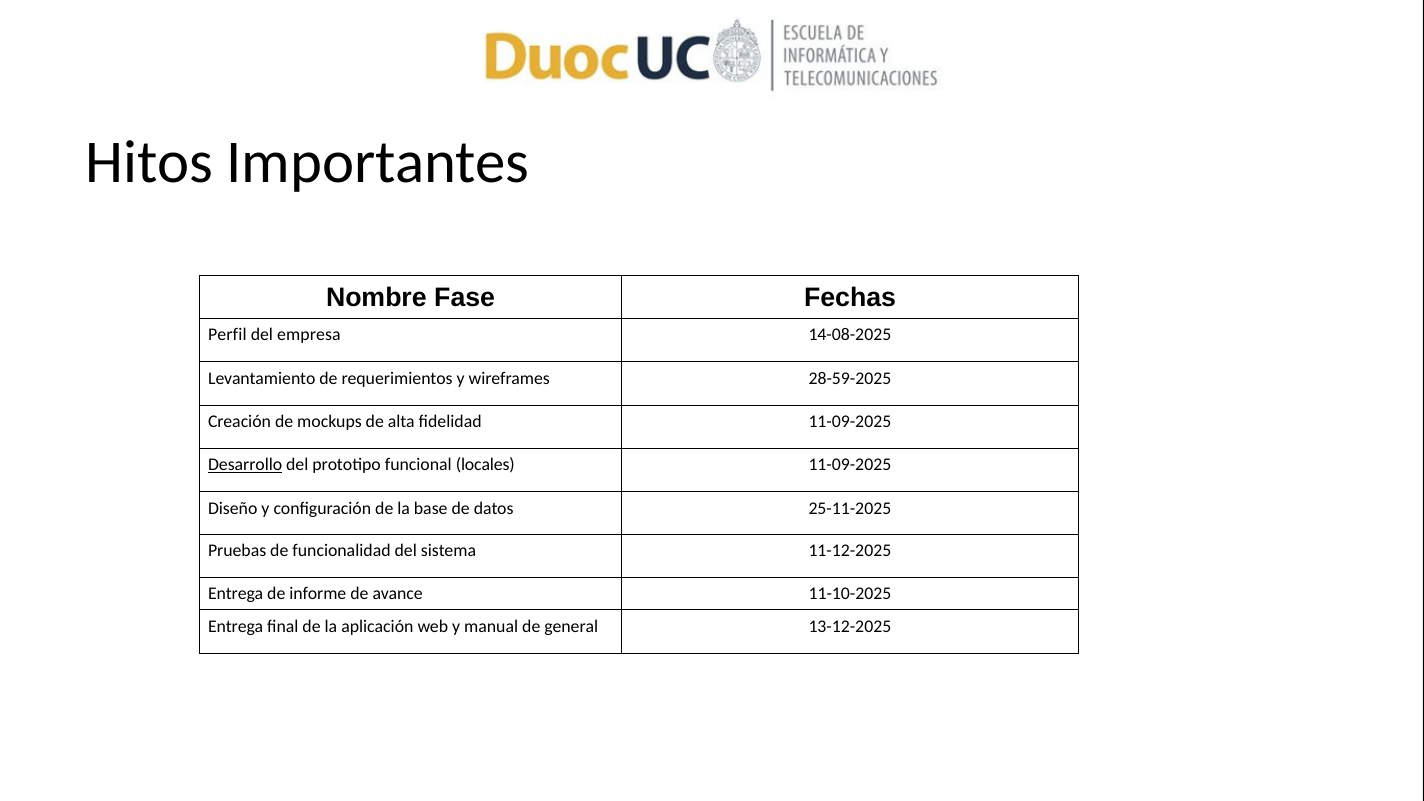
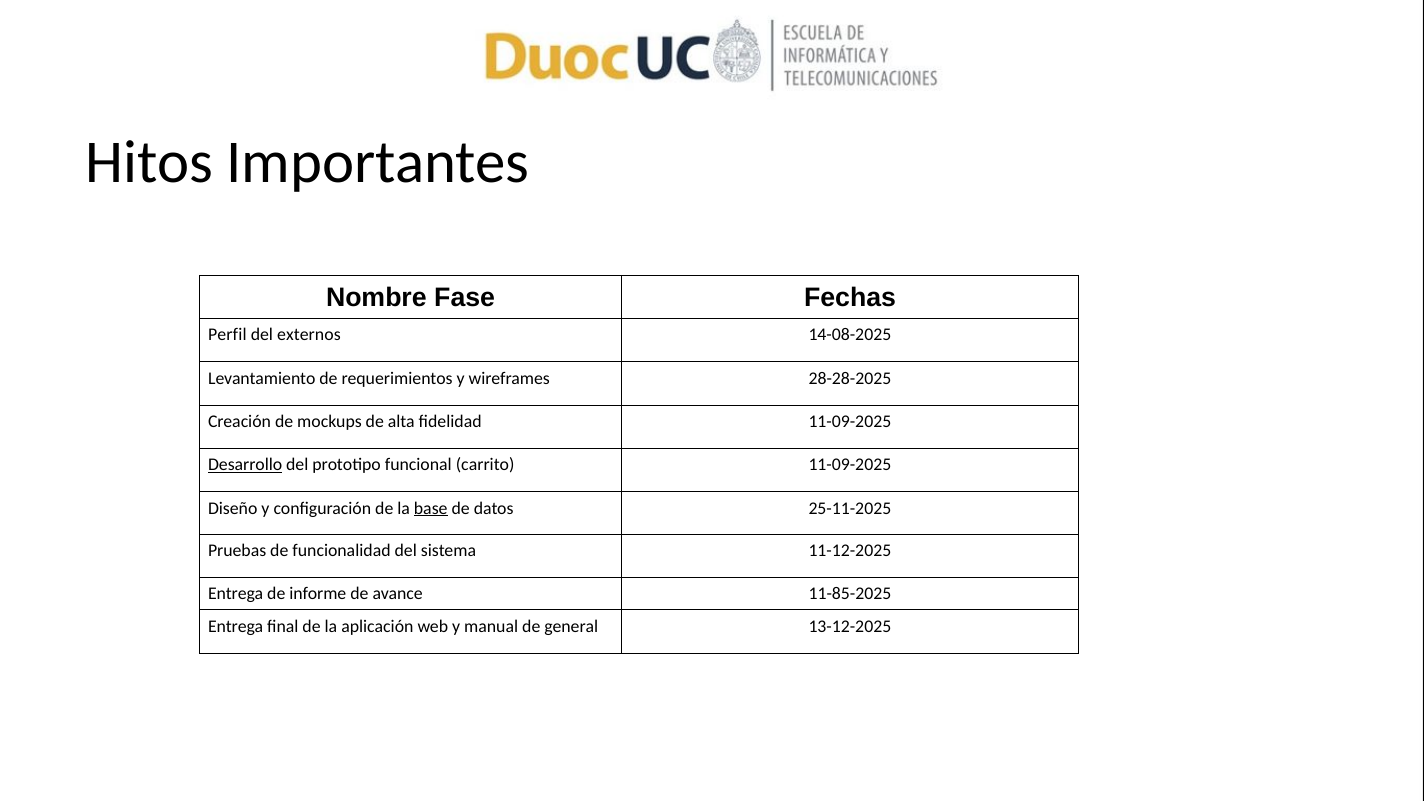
empresa: empresa -> externos
28-59-2025: 28-59-2025 -> 28-28-2025
locales: locales -> carrito
base underline: none -> present
11-10-2025: 11-10-2025 -> 11-85-2025
